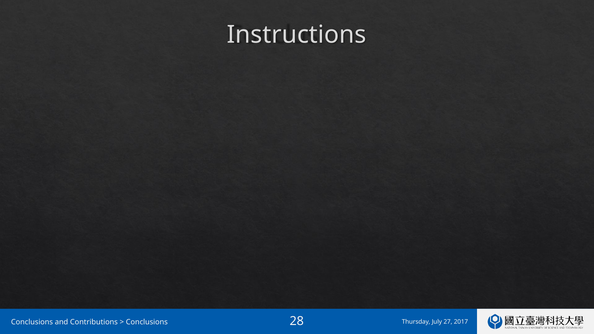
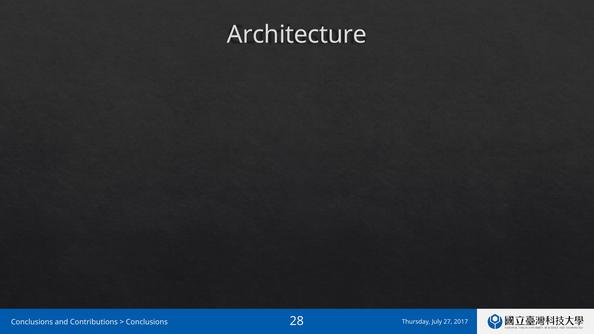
Instructions: Instructions -> Architecture
